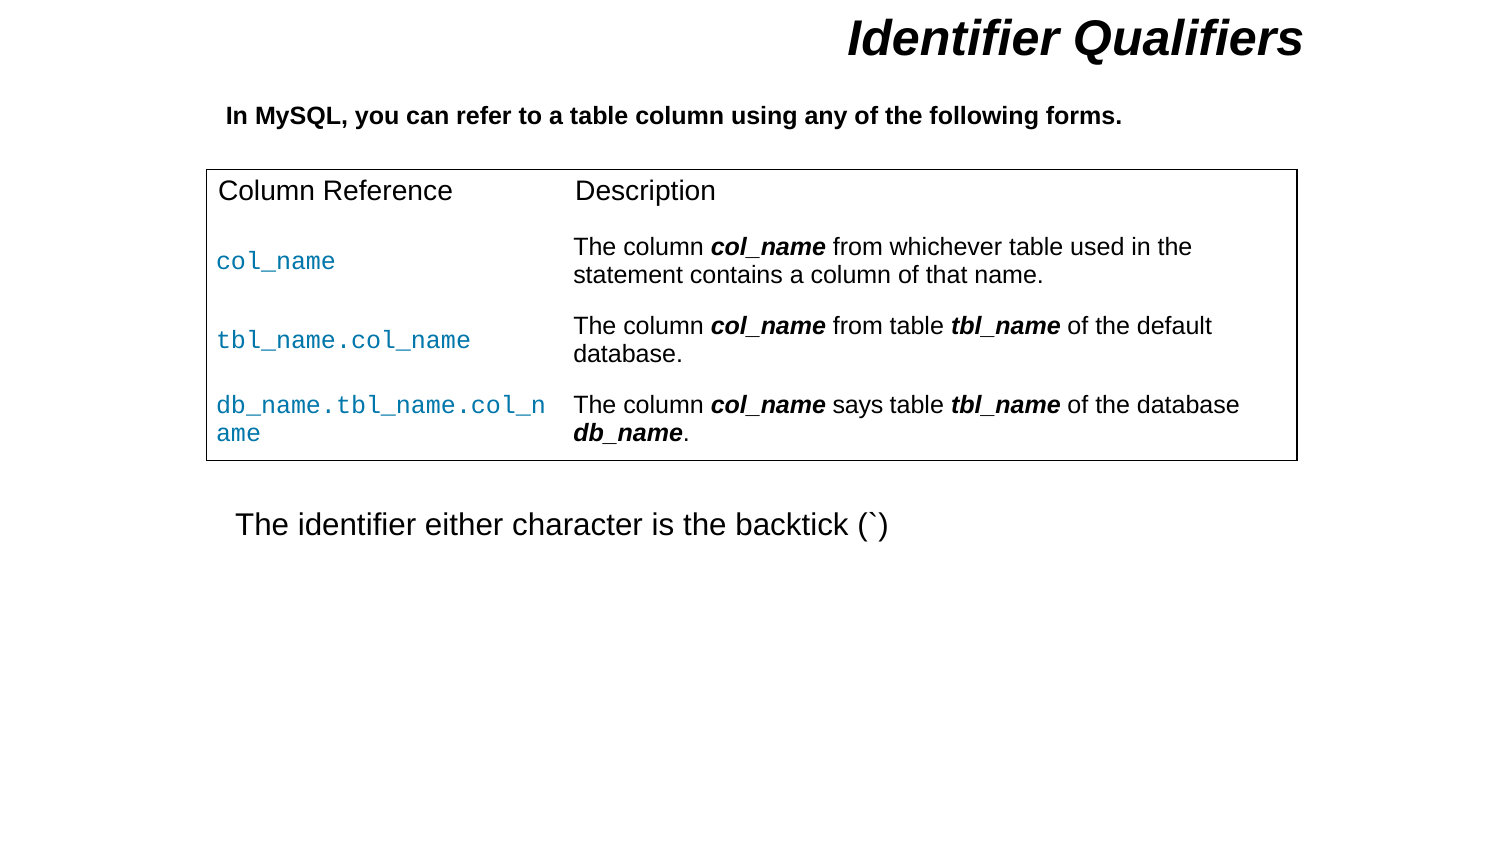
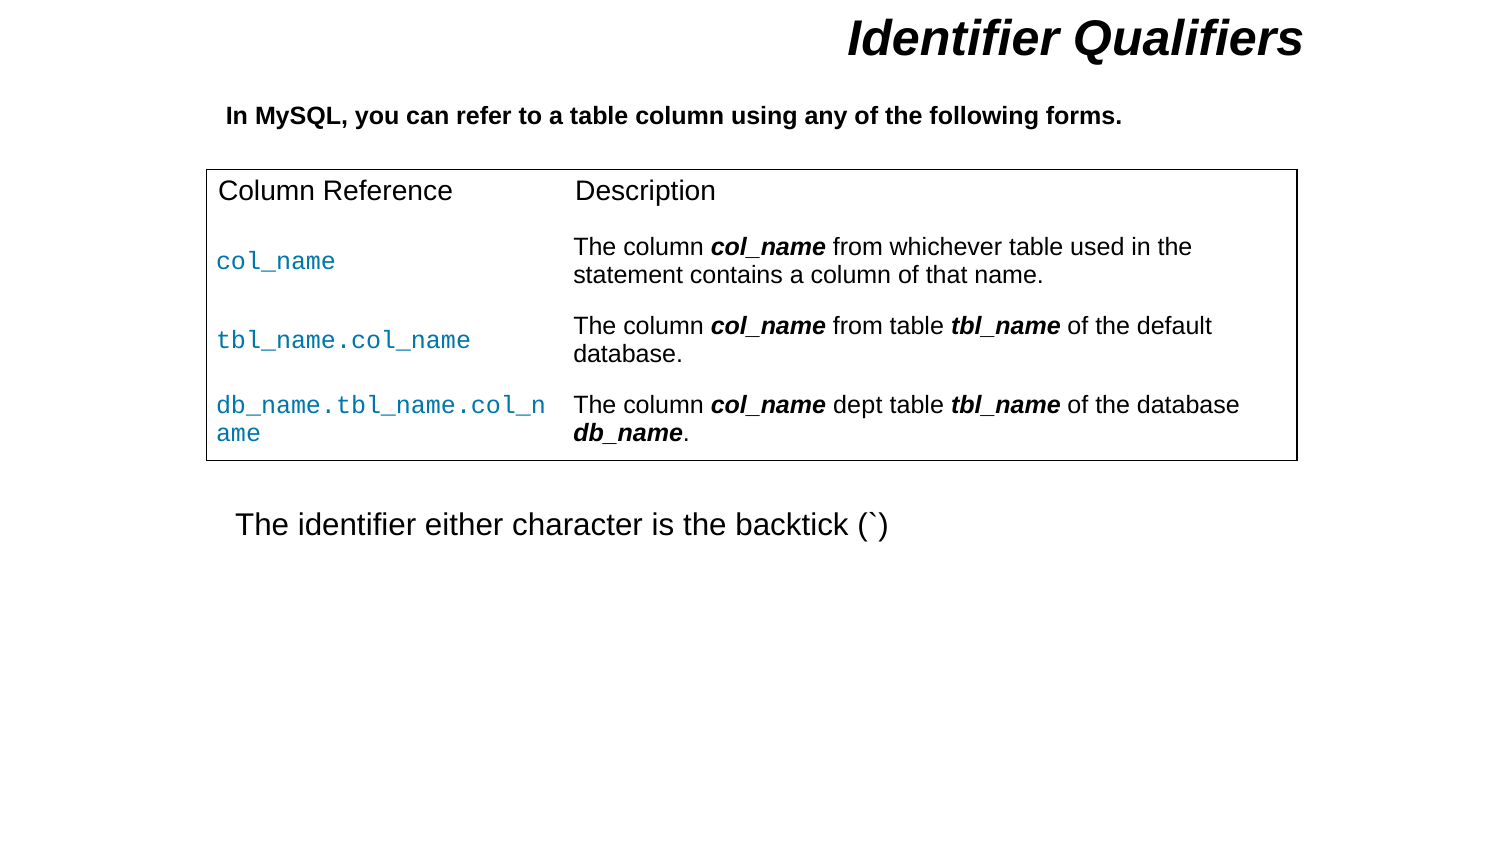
says: says -> dept
